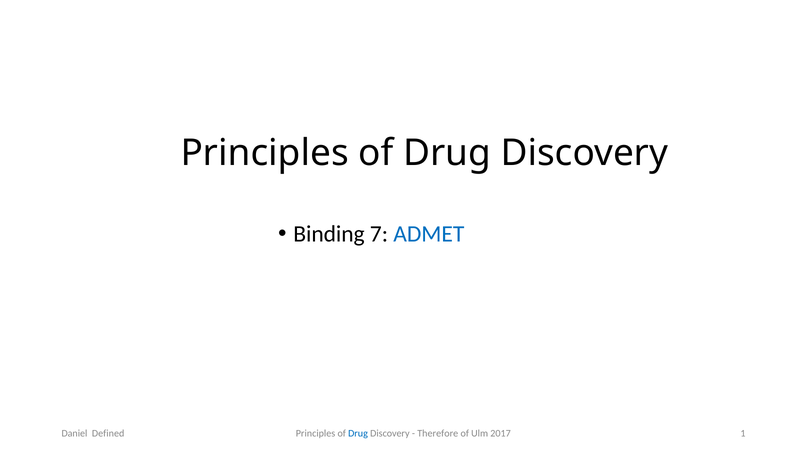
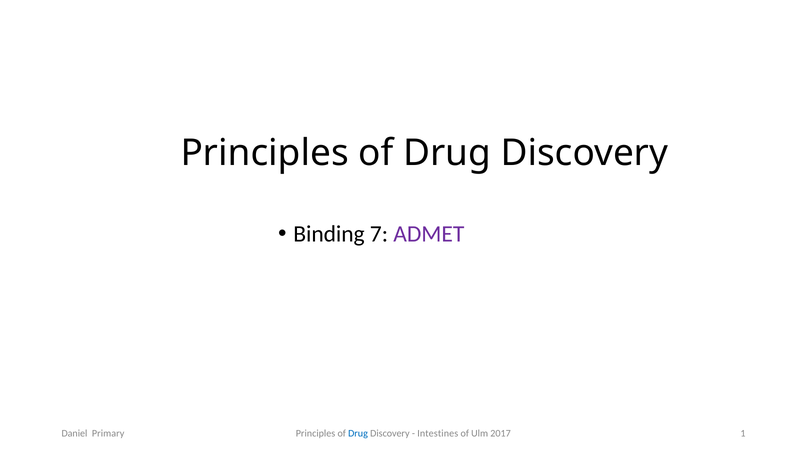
ADMET colour: blue -> purple
Defined: Defined -> Primary
Therefore: Therefore -> Intestines
